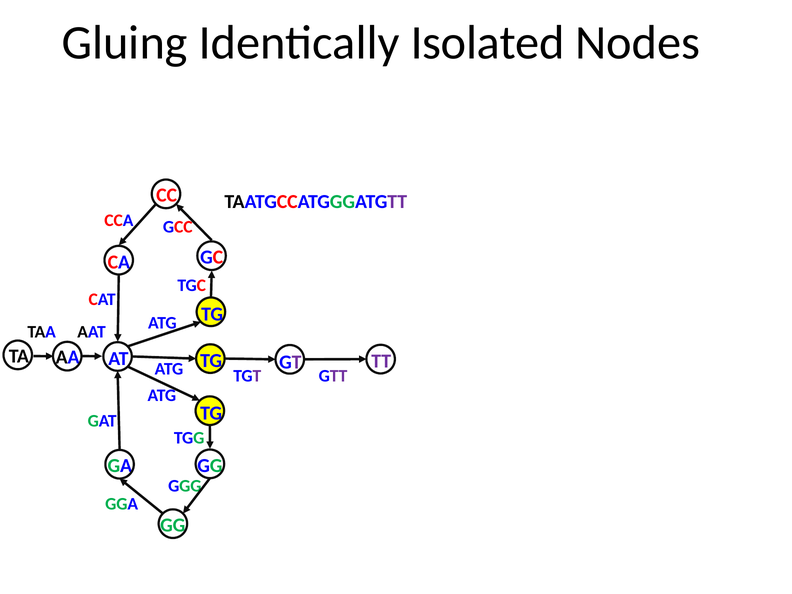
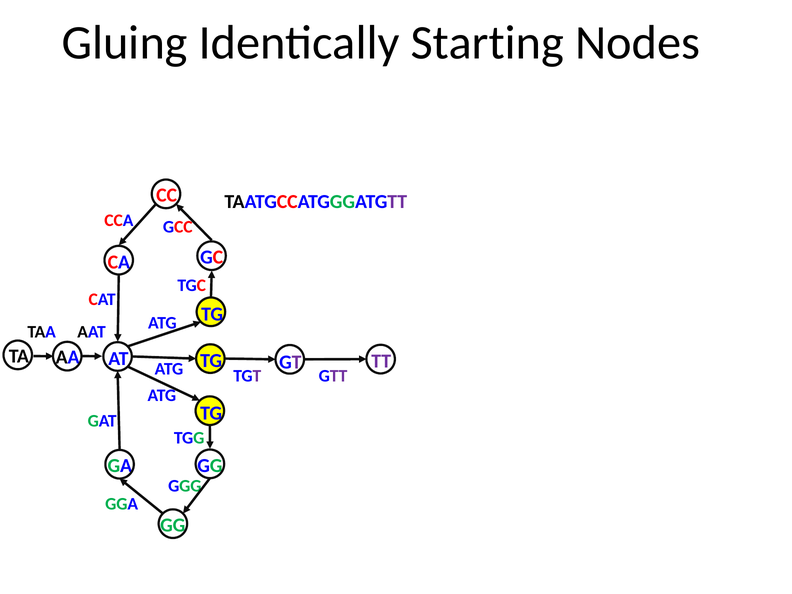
Isolated: Isolated -> Starting
